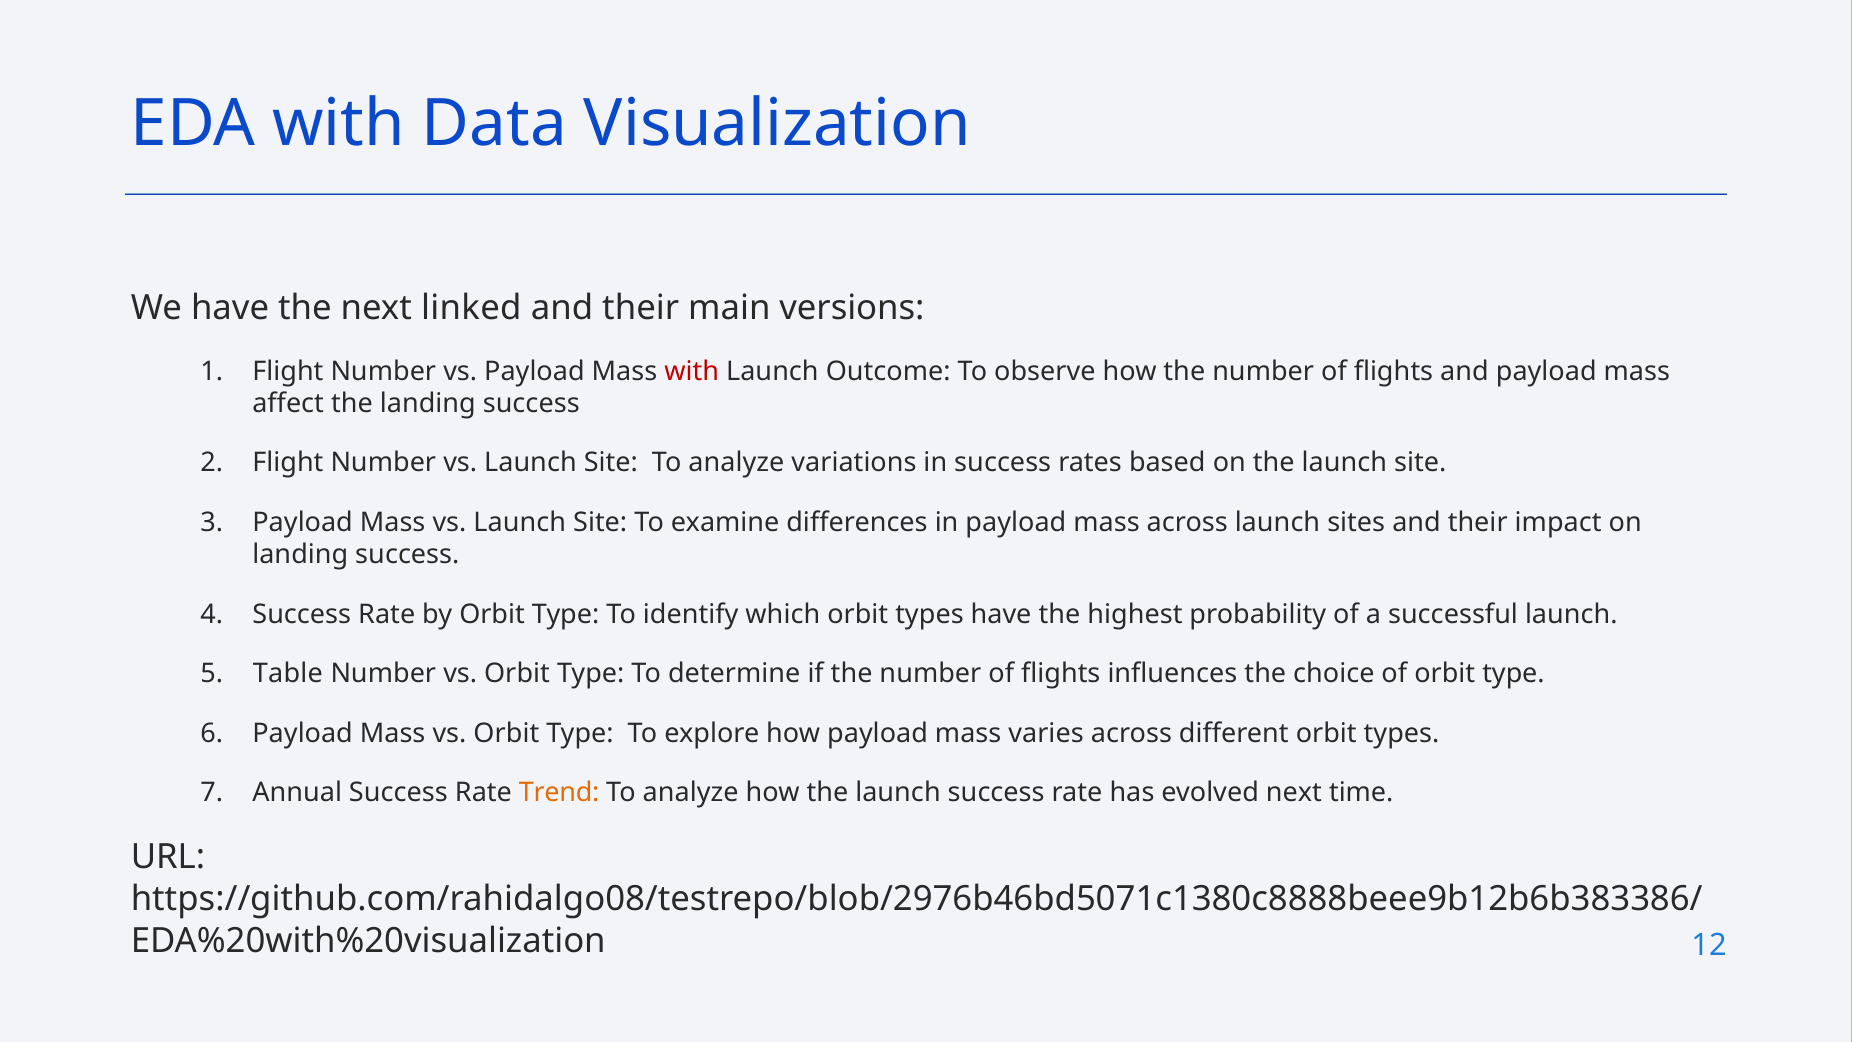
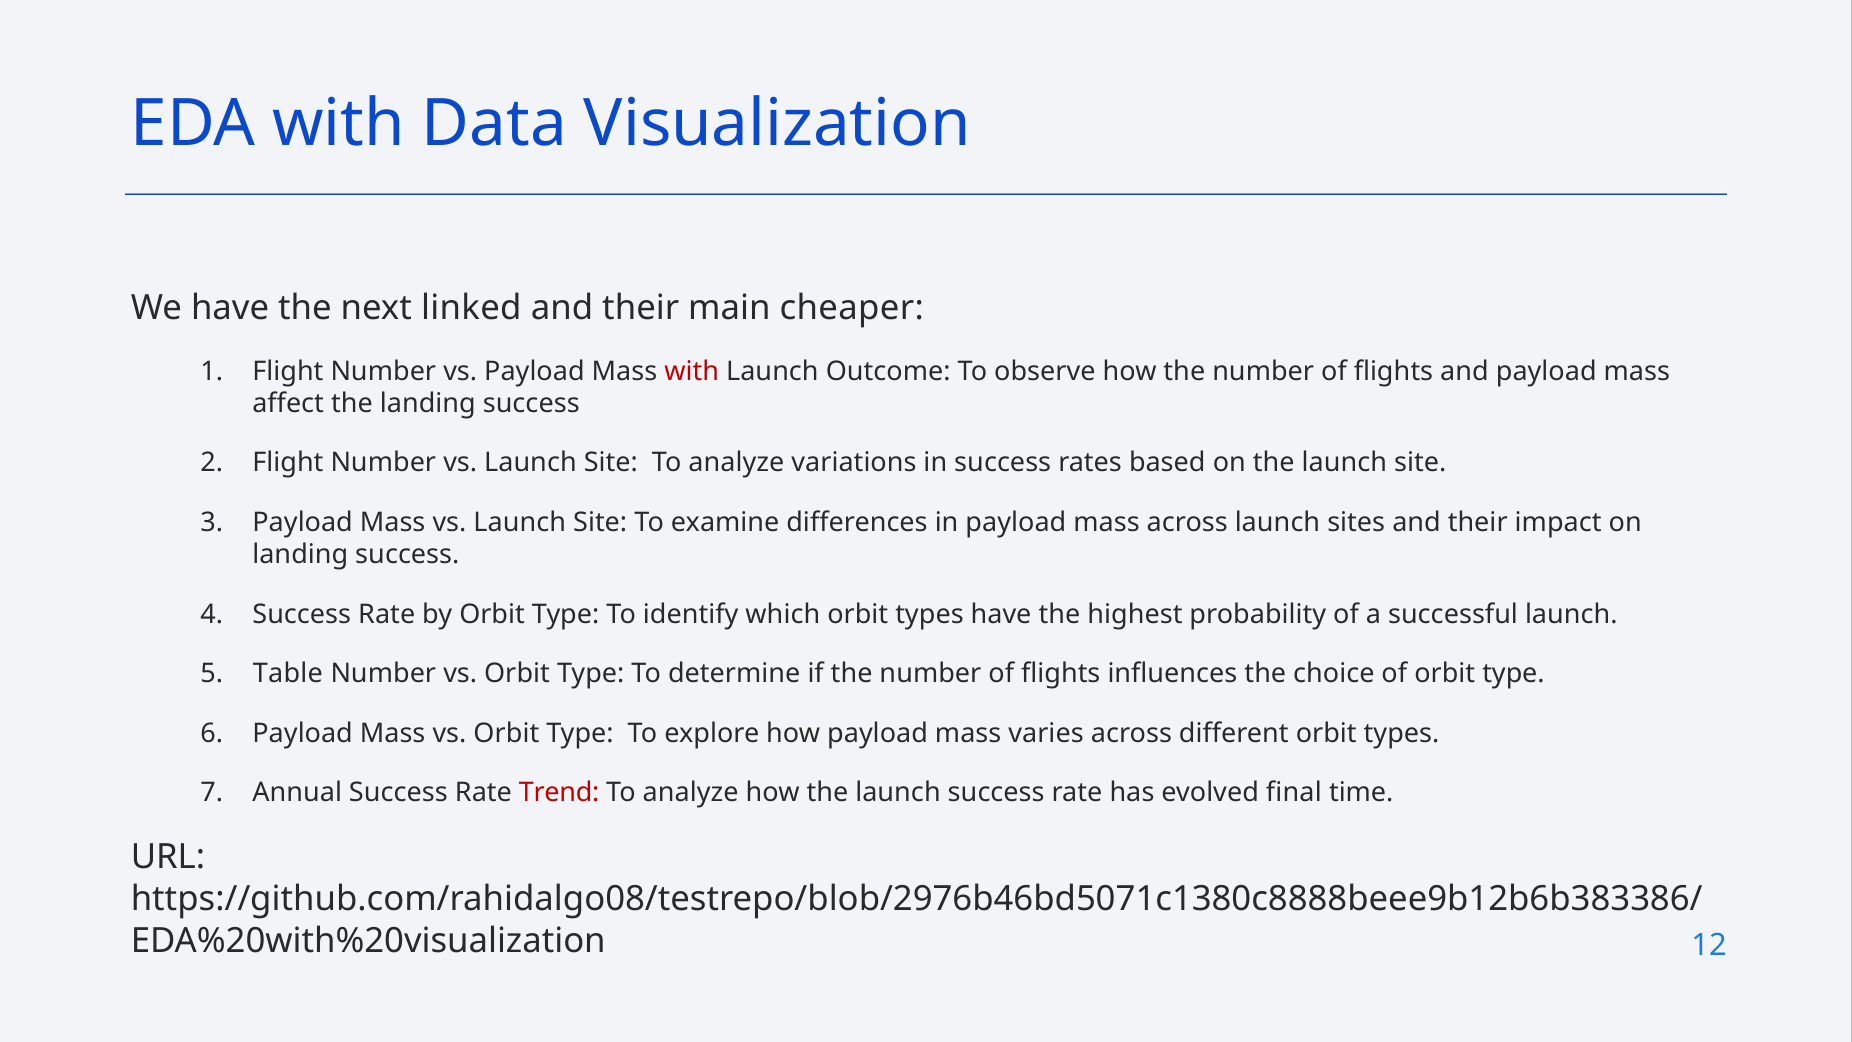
versions: versions -> cheaper
Trend colour: orange -> red
evolved next: next -> final
